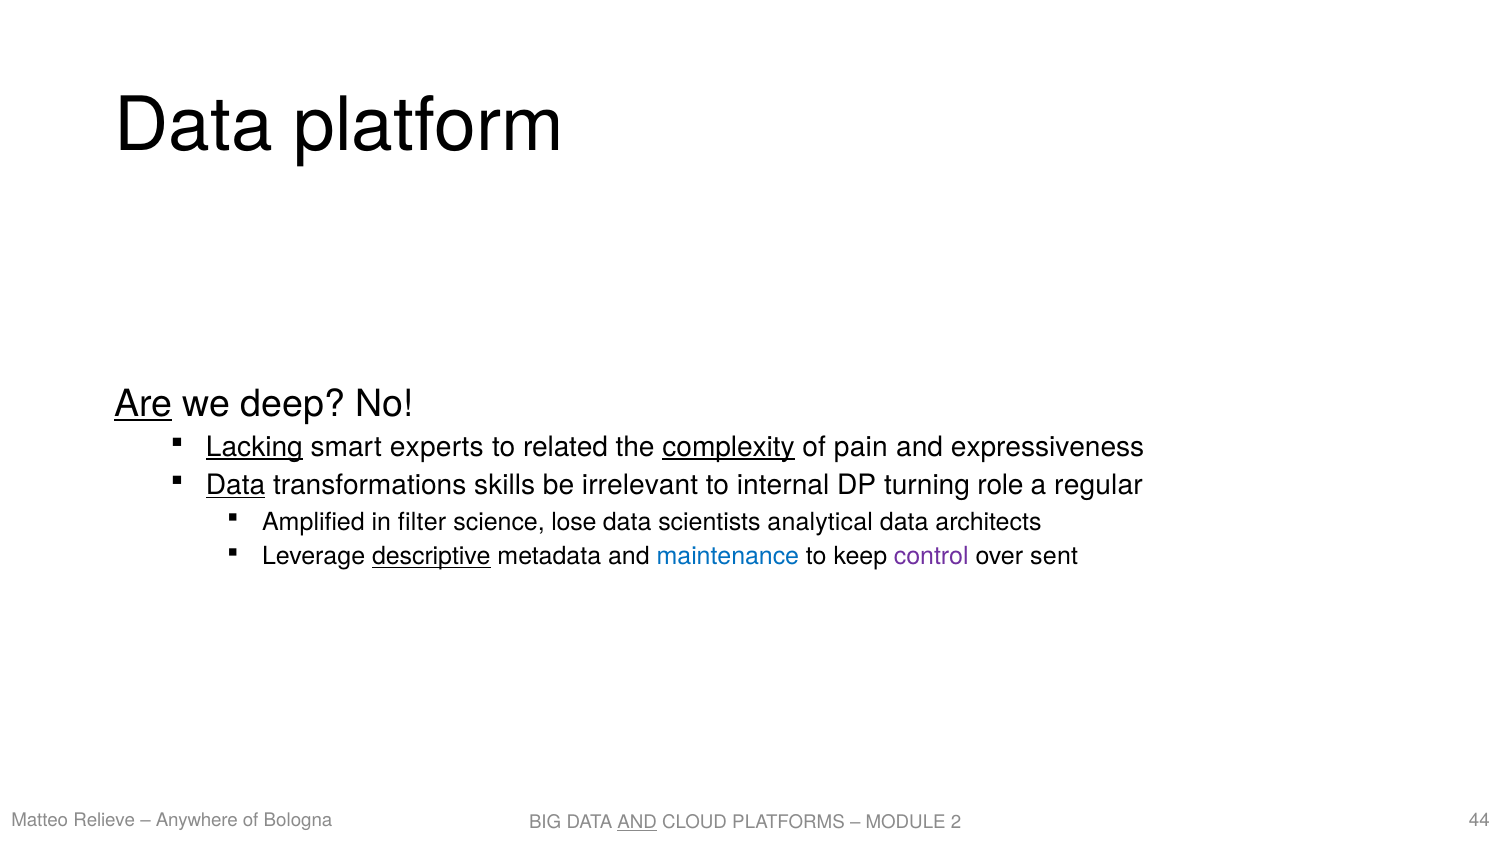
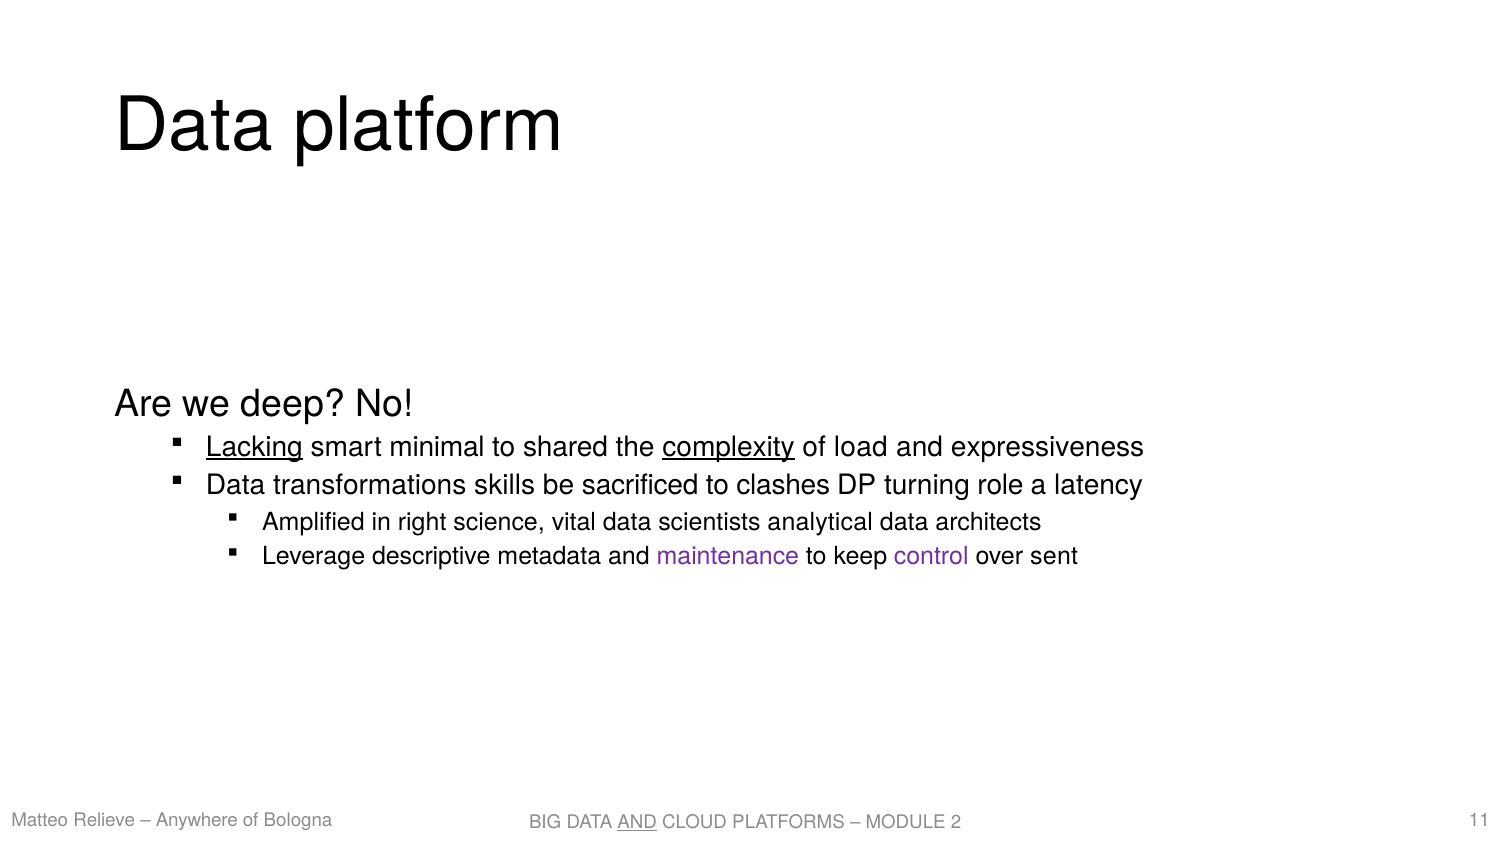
Are underline: present -> none
experts: experts -> minimal
related: related -> shared
pain: pain -> load
Data at (236, 486) underline: present -> none
irrelevant: irrelevant -> sacrificed
internal: internal -> clashes
regular: regular -> latency
filter: filter -> right
lose: lose -> vital
descriptive underline: present -> none
maintenance colour: blue -> purple
44: 44 -> 11
